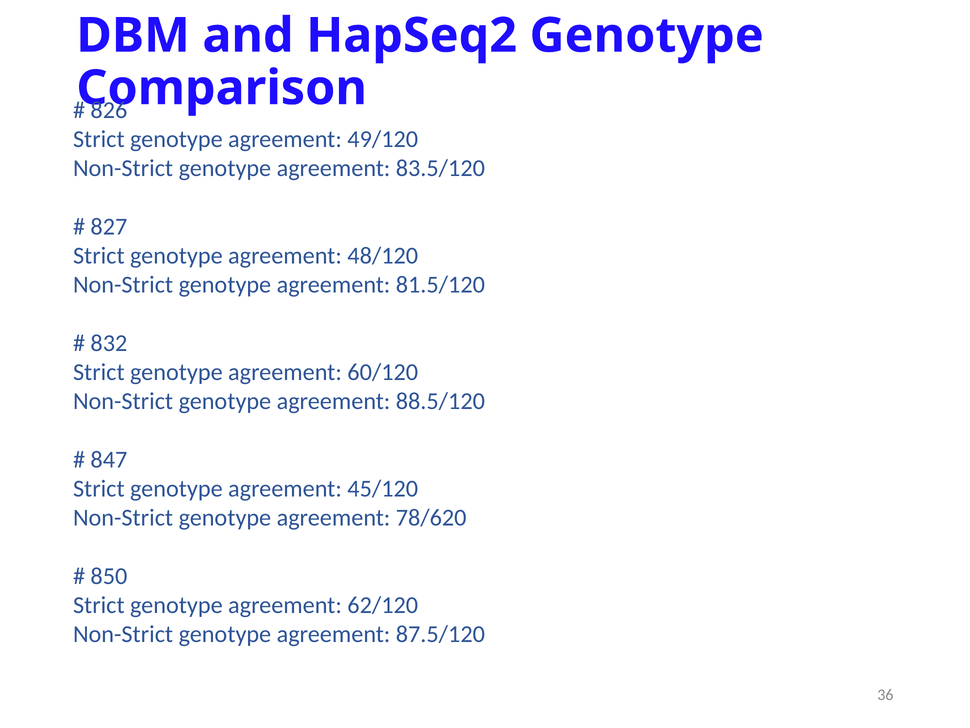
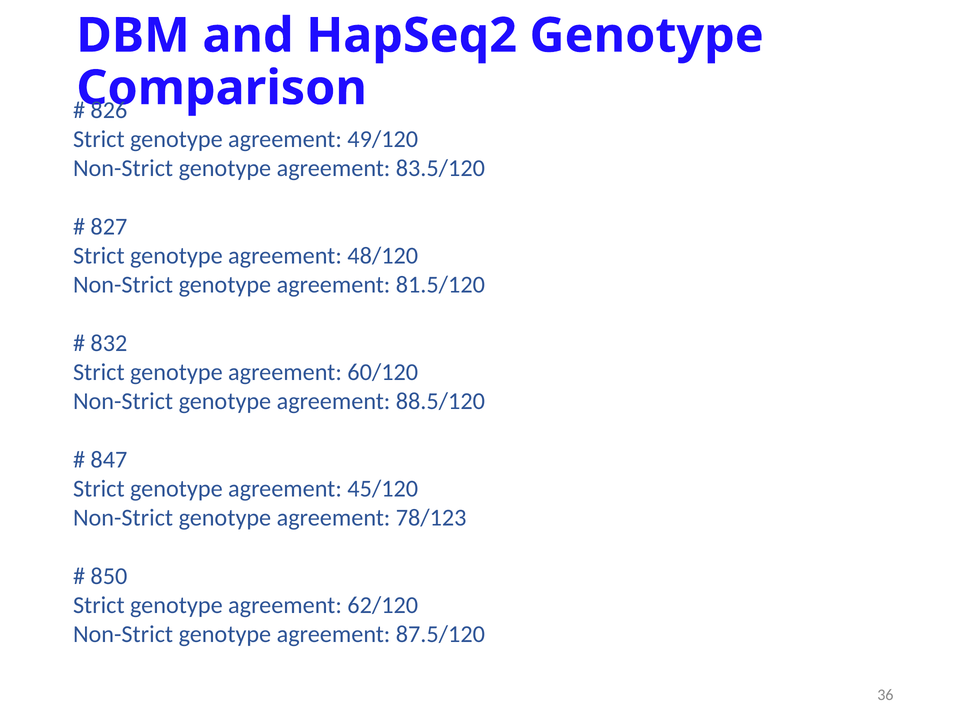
78/620: 78/620 -> 78/123
